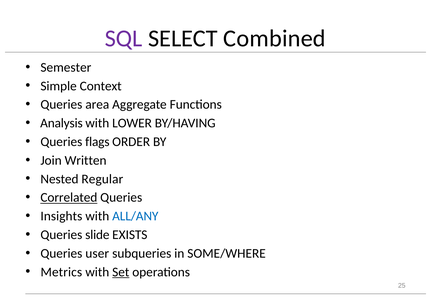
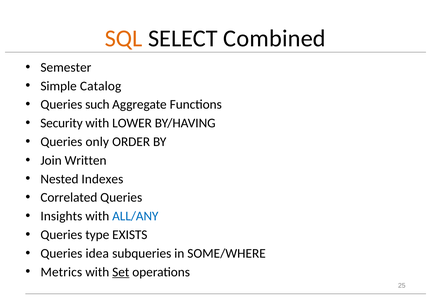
SQL colour: purple -> orange
Context: Context -> Catalog
area: area -> such
Analysis: Analysis -> Security
flags: flags -> only
Regular: Regular -> Indexes
Correlated underline: present -> none
slide: slide -> type
user: user -> idea
